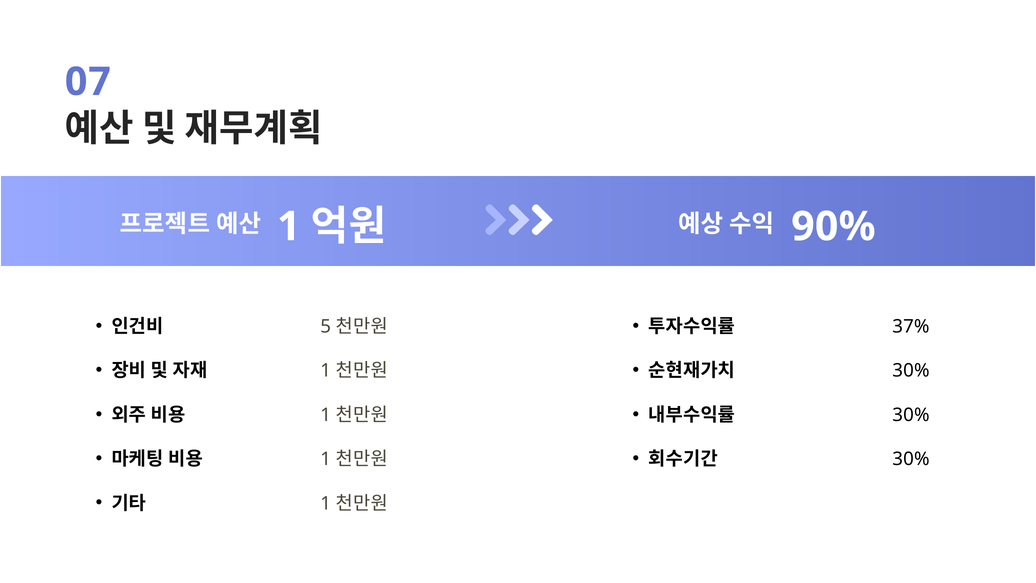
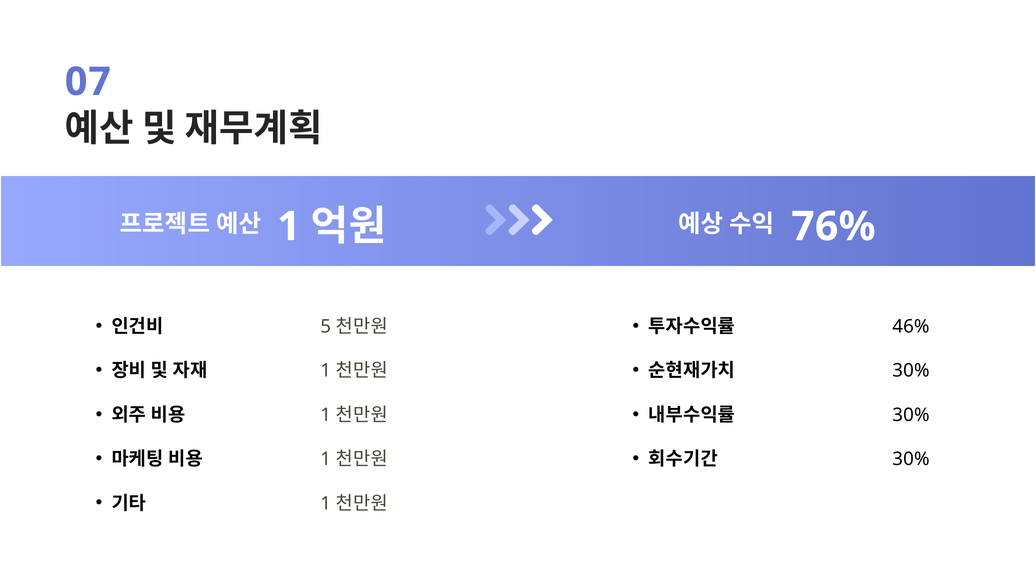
90%: 90% -> 76%
37%: 37% -> 46%
